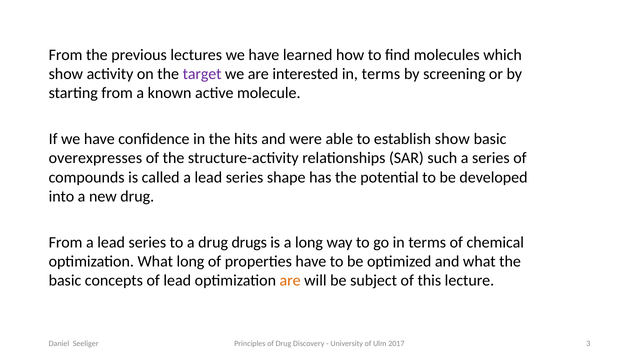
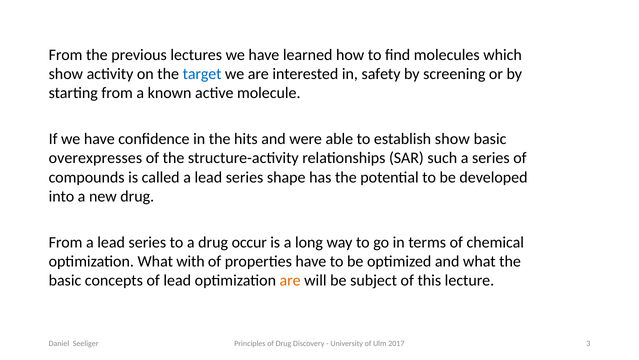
target colour: purple -> blue
interested in terms: terms -> safety
drugs: drugs -> occur
What long: long -> with
